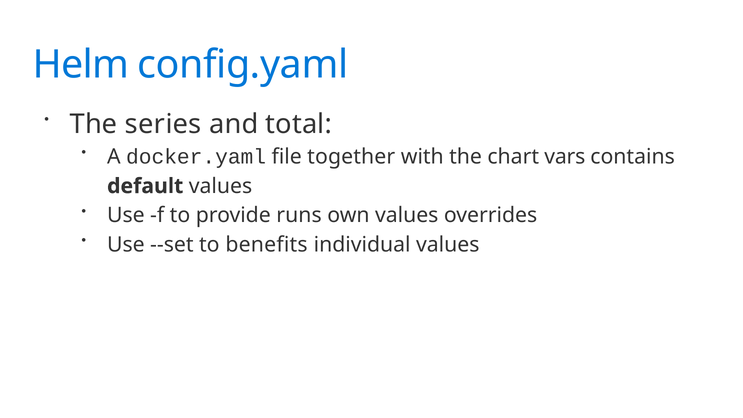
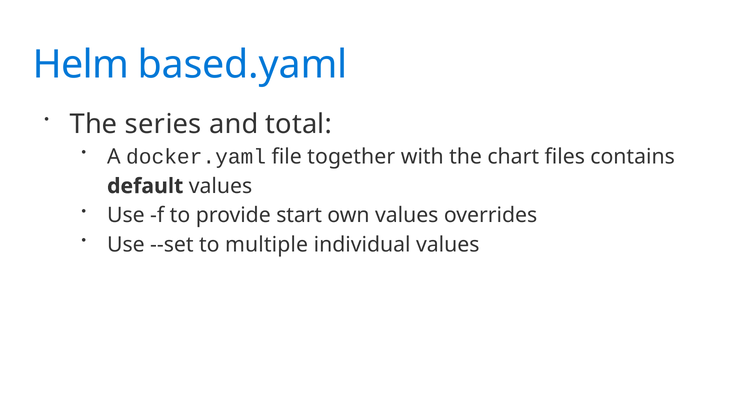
config.yaml: config.yaml -> based.yaml
vars: vars -> files
runs: runs -> start
benefits: benefits -> multiple
